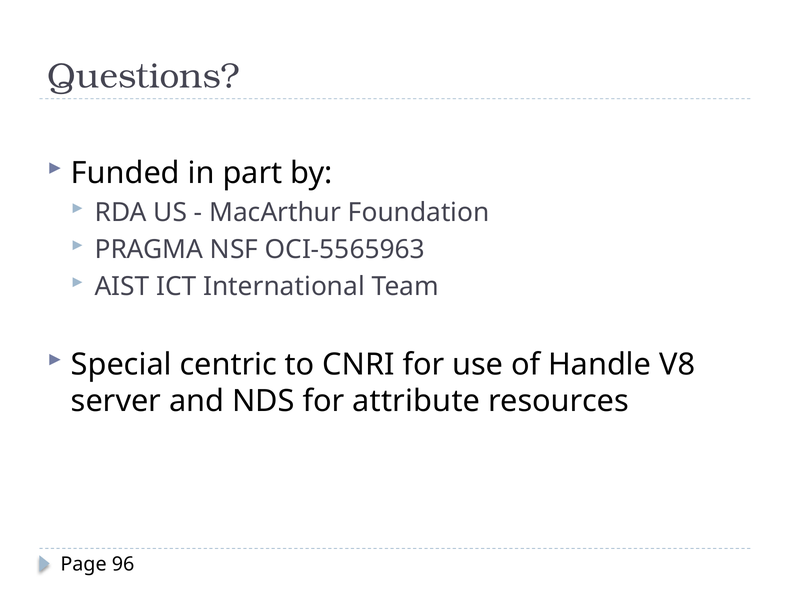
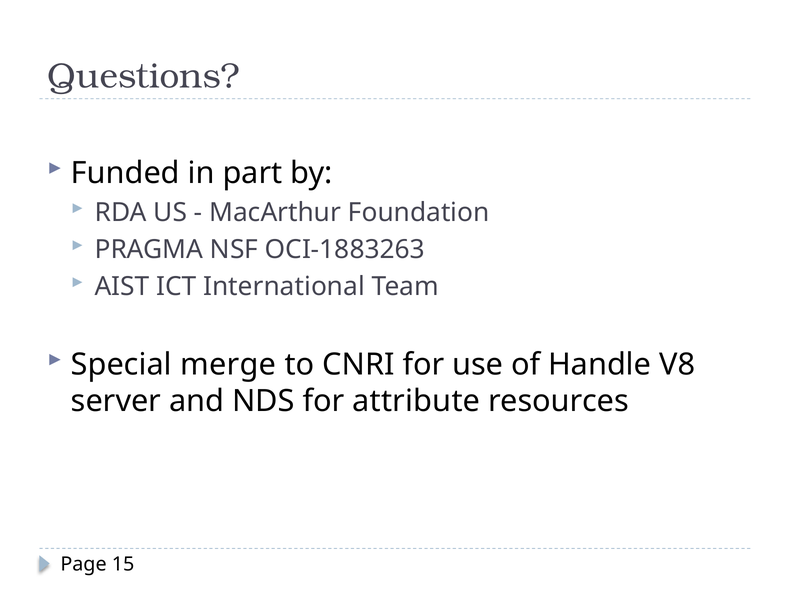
OCI-5565963: OCI-5565963 -> OCI-1883263
centric: centric -> merge
96: 96 -> 15
